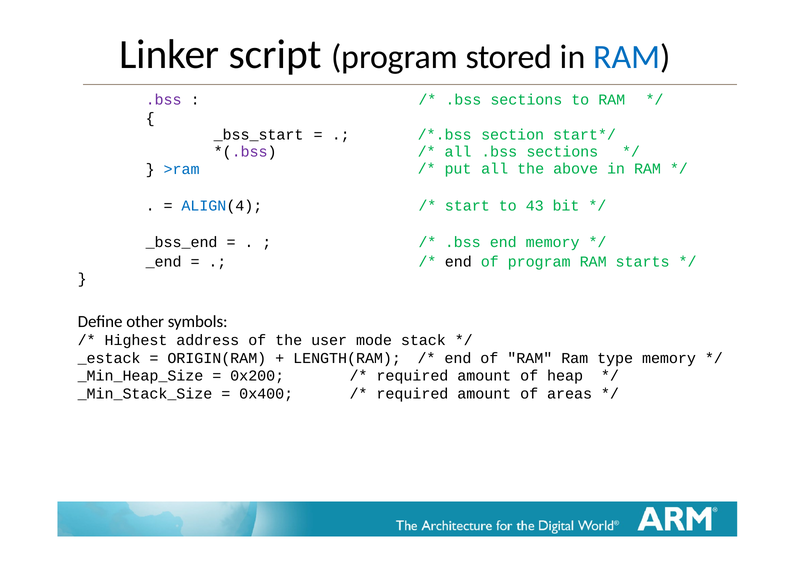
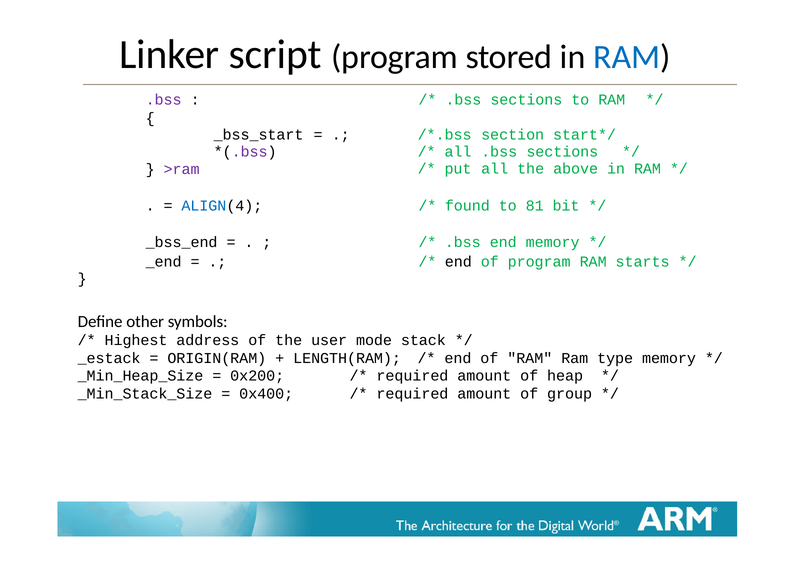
>ram colour: blue -> purple
start: start -> found
43: 43 -> 81
areas: areas -> group
